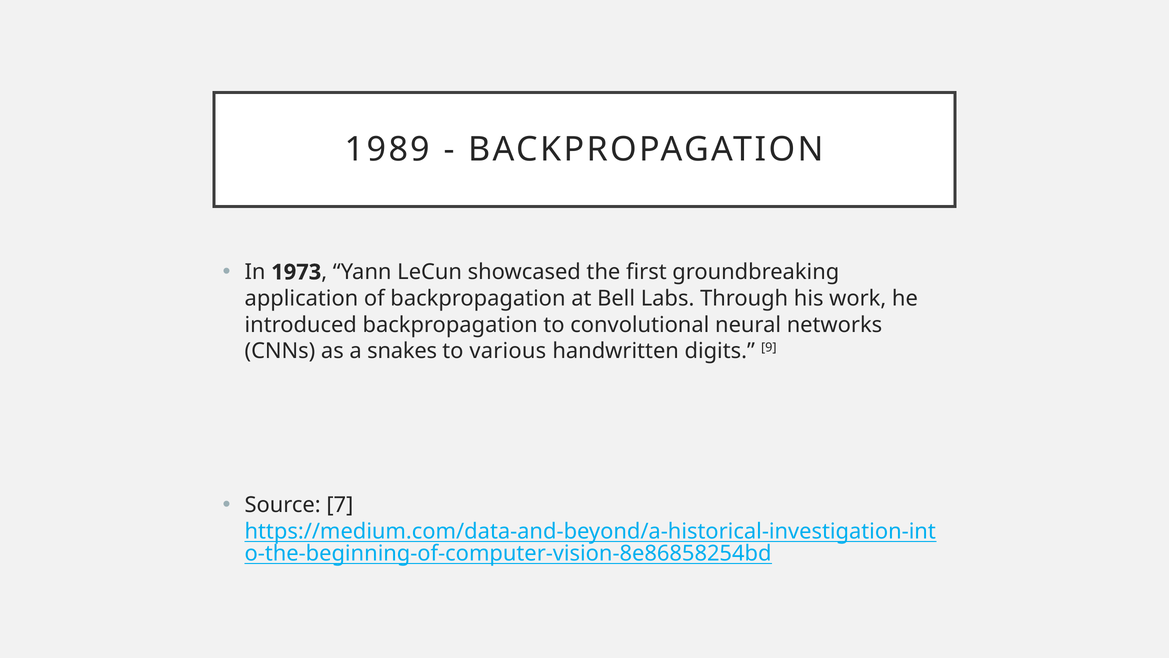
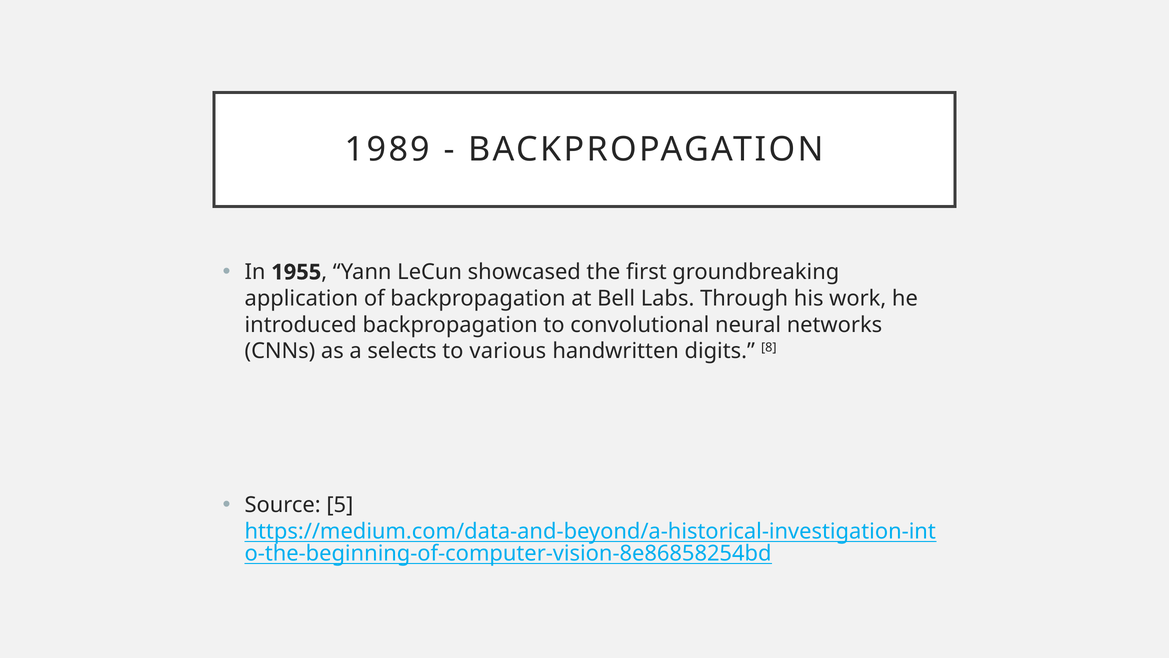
1973: 1973 -> 1955
snakes: snakes -> selects
9: 9 -> 8
7: 7 -> 5
